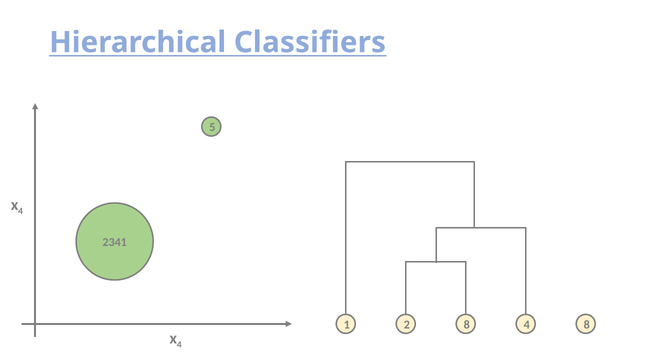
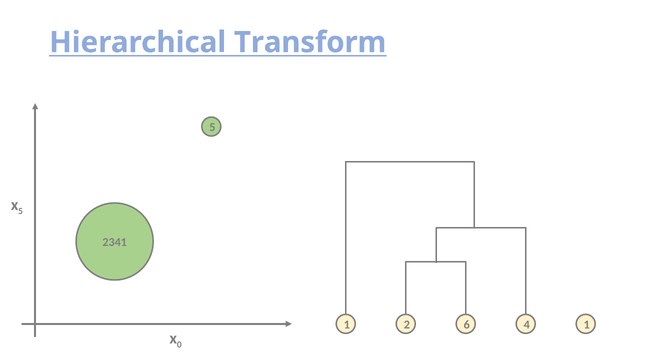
Classifiers: Classifiers -> Transform
4 at (21, 211): 4 -> 5
2 8: 8 -> 6
4 8: 8 -> 1
4 at (179, 344): 4 -> 0
